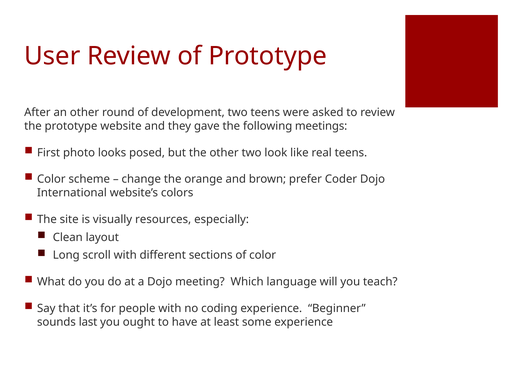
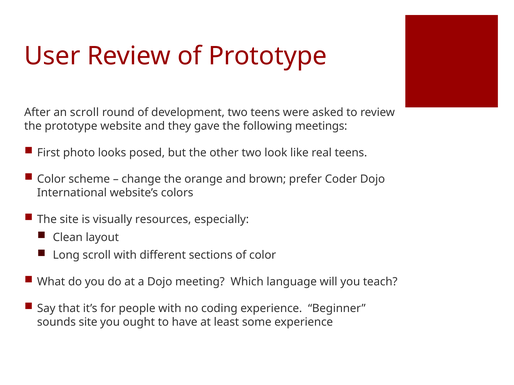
an other: other -> scroll
sounds last: last -> site
